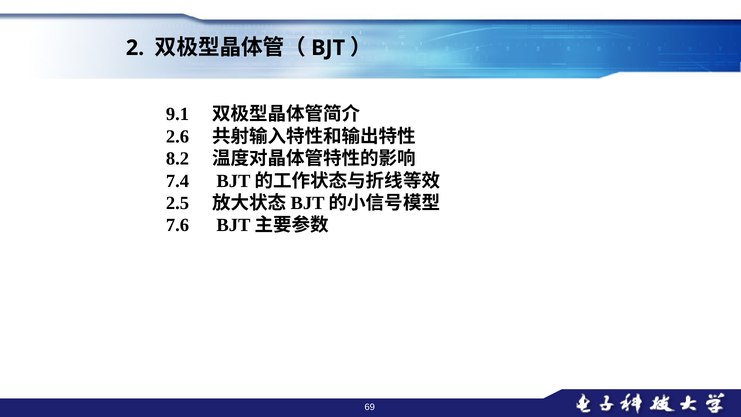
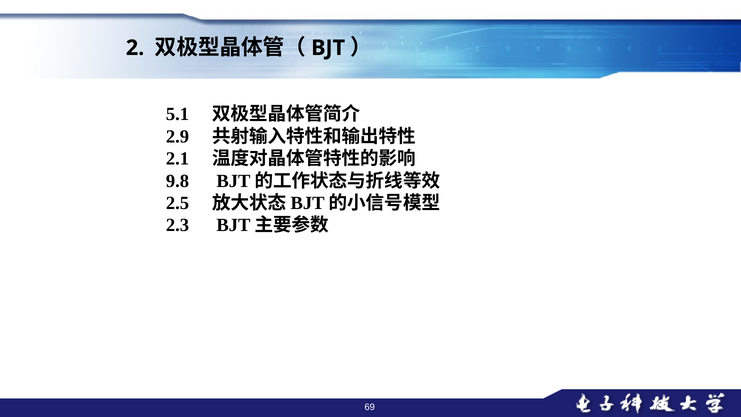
9.1: 9.1 -> 5.1
2.6: 2.6 -> 2.9
8.2: 8.2 -> 2.1
7.4: 7.4 -> 9.8
7.6: 7.6 -> 2.3
